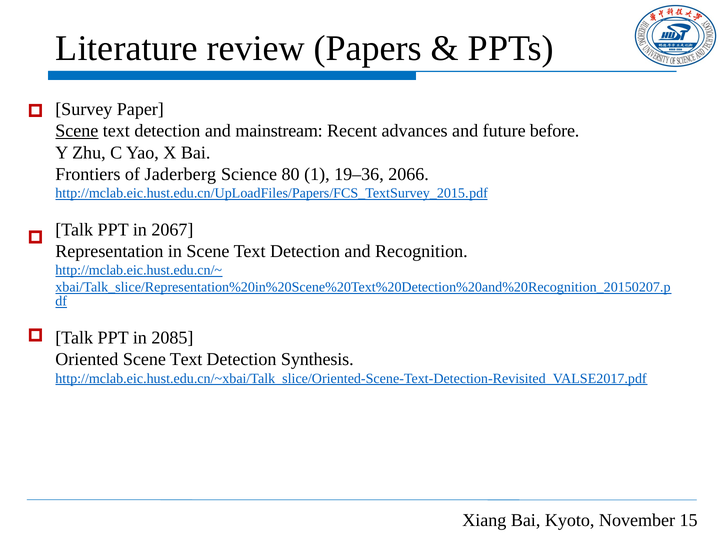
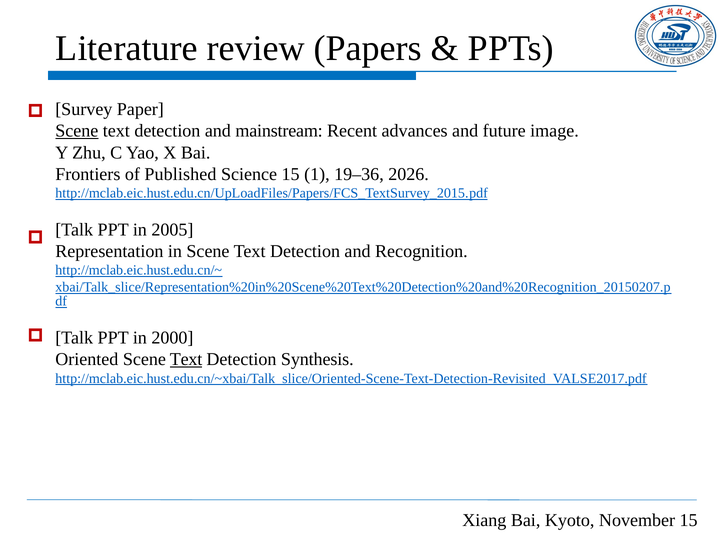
before: before -> image
Jaderberg: Jaderberg -> Published
Science 80: 80 -> 15
2066: 2066 -> 2026
2067: 2067 -> 2005
2085: 2085 -> 2000
Text at (186, 359) underline: none -> present
